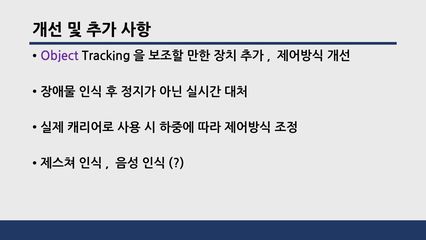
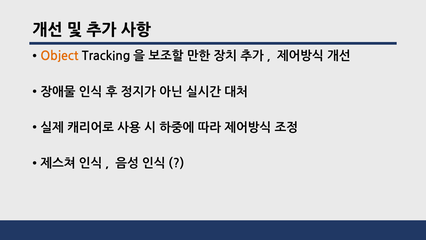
Object colour: purple -> orange
